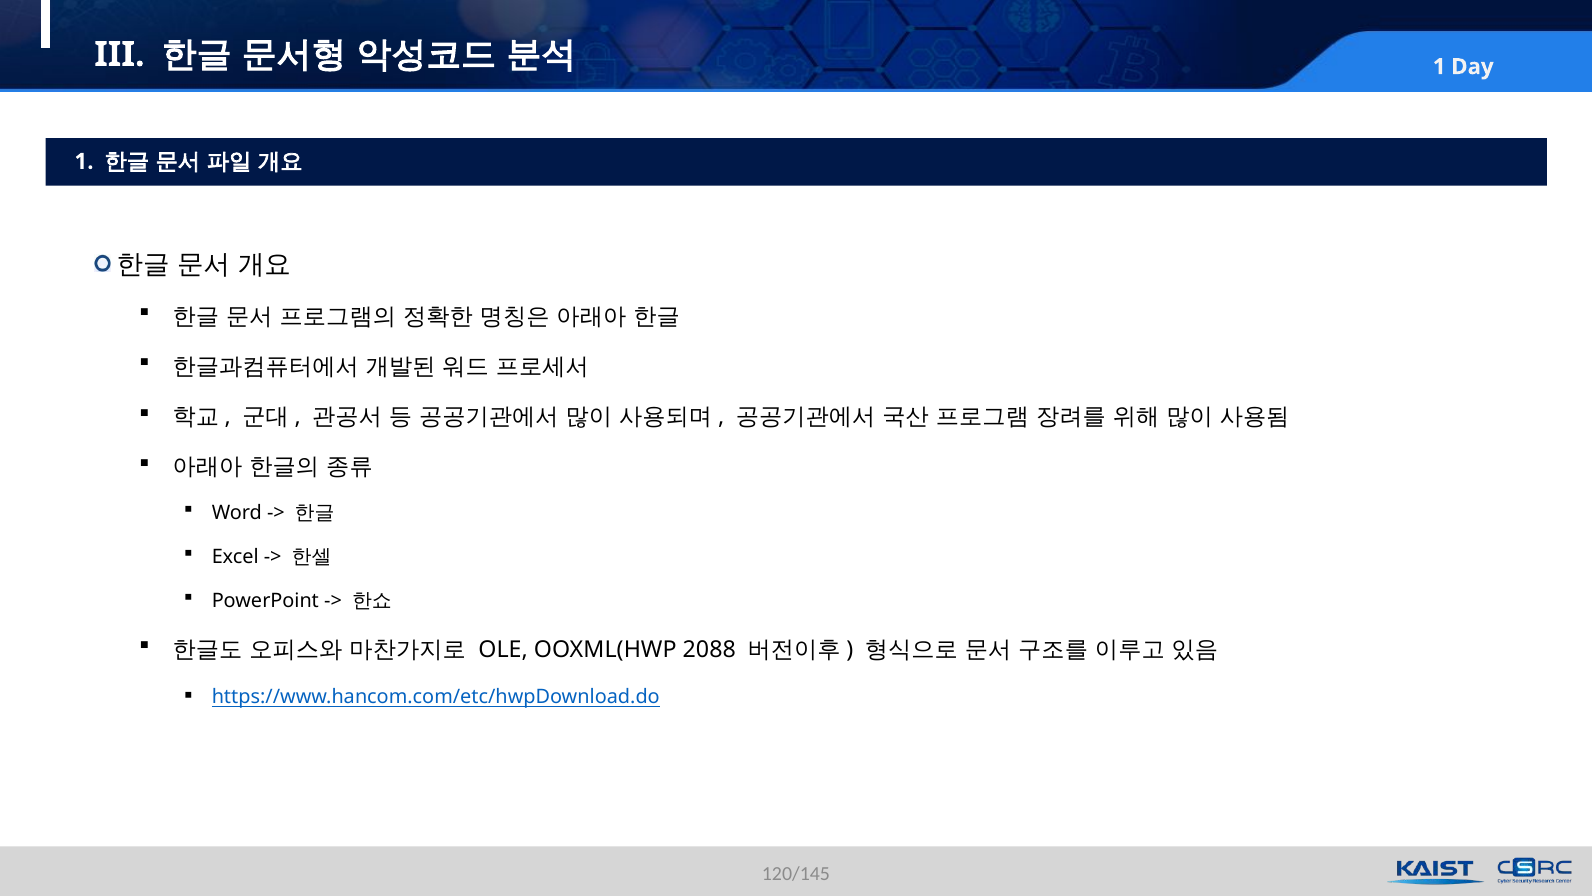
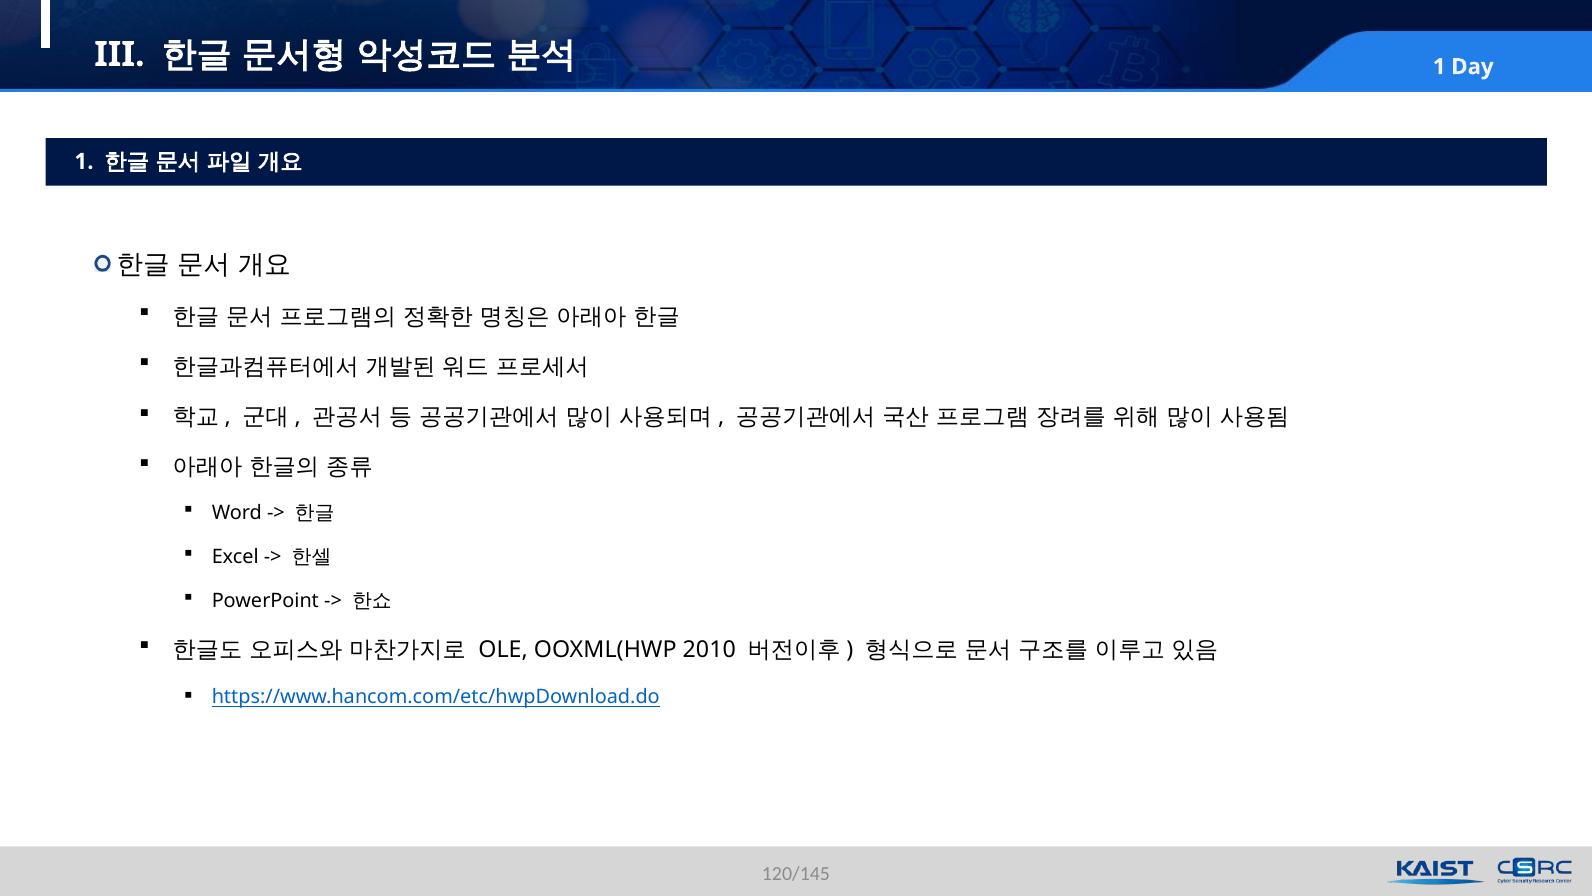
2088: 2088 -> 2010
